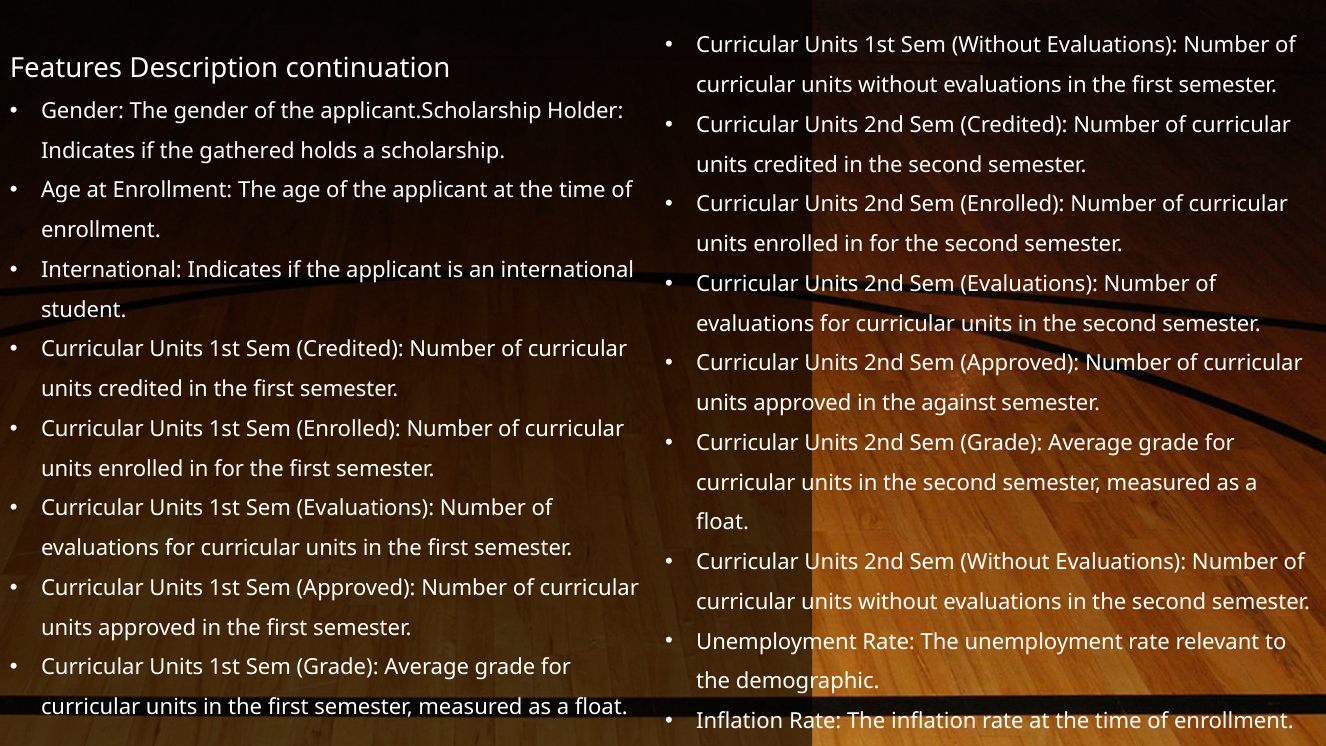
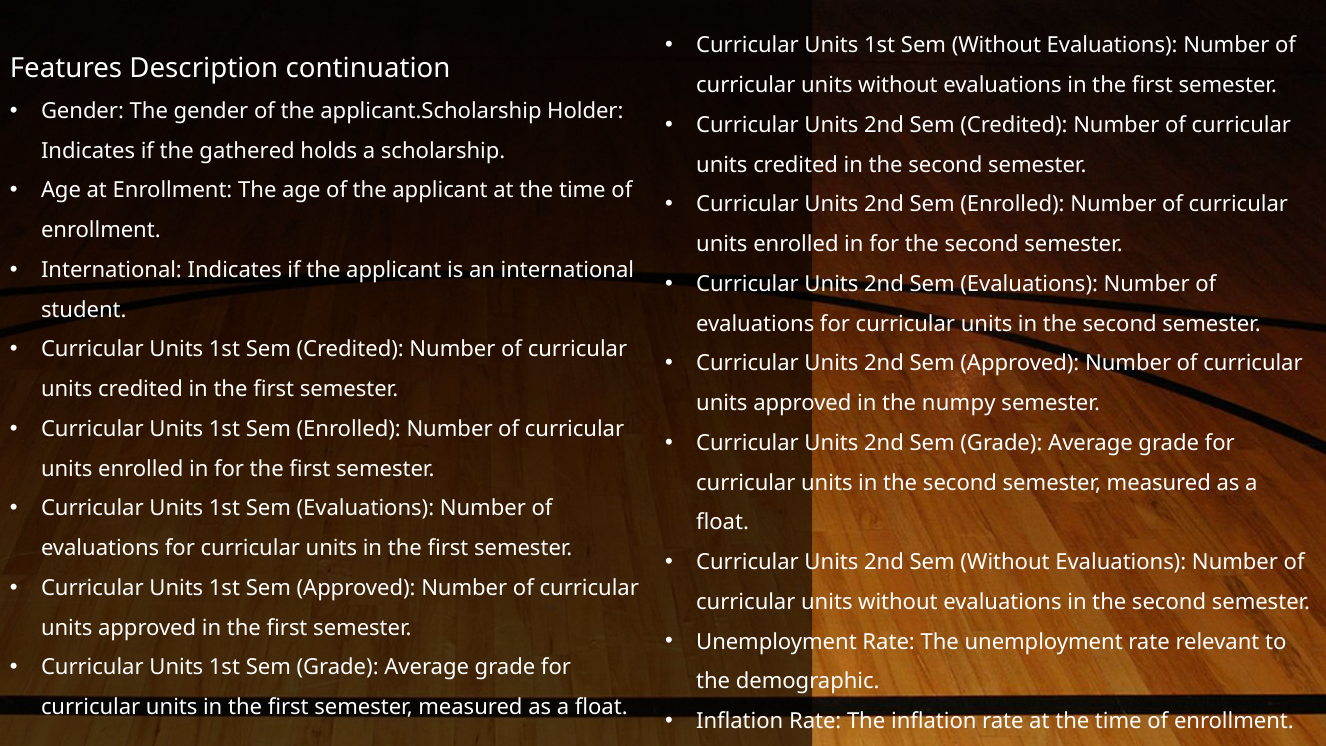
against: against -> numpy
